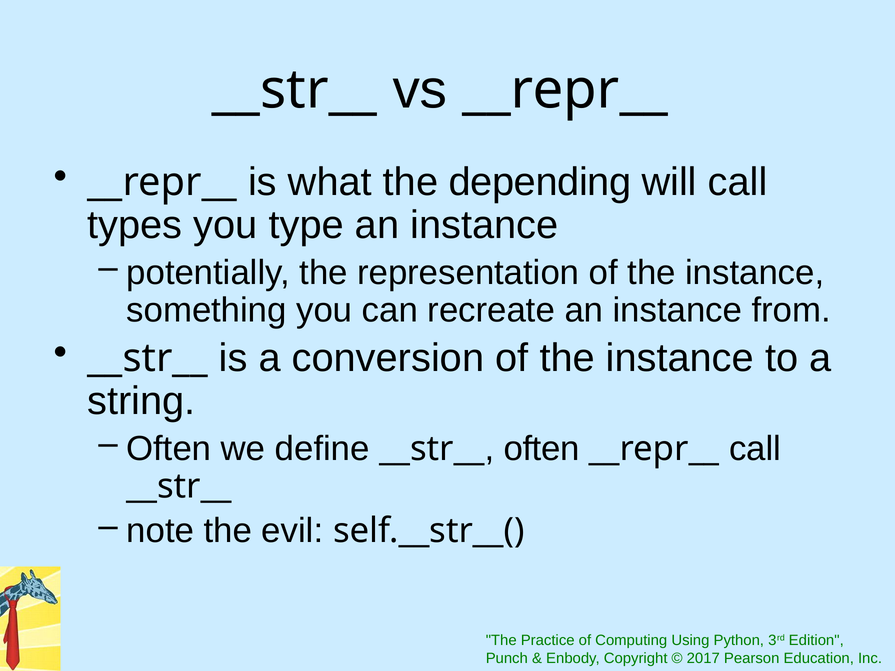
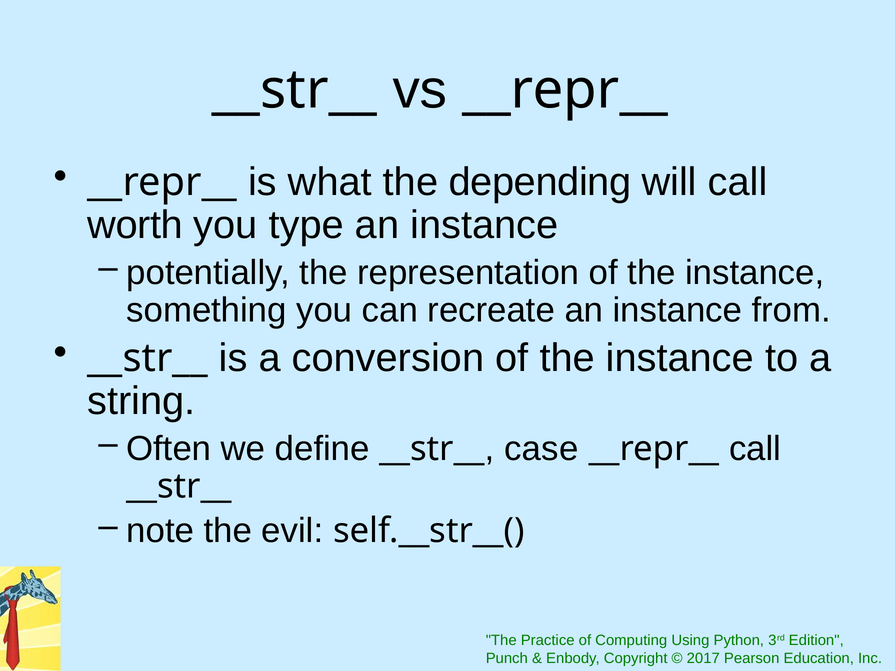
types: types -> worth
often at (542, 449): often -> case
